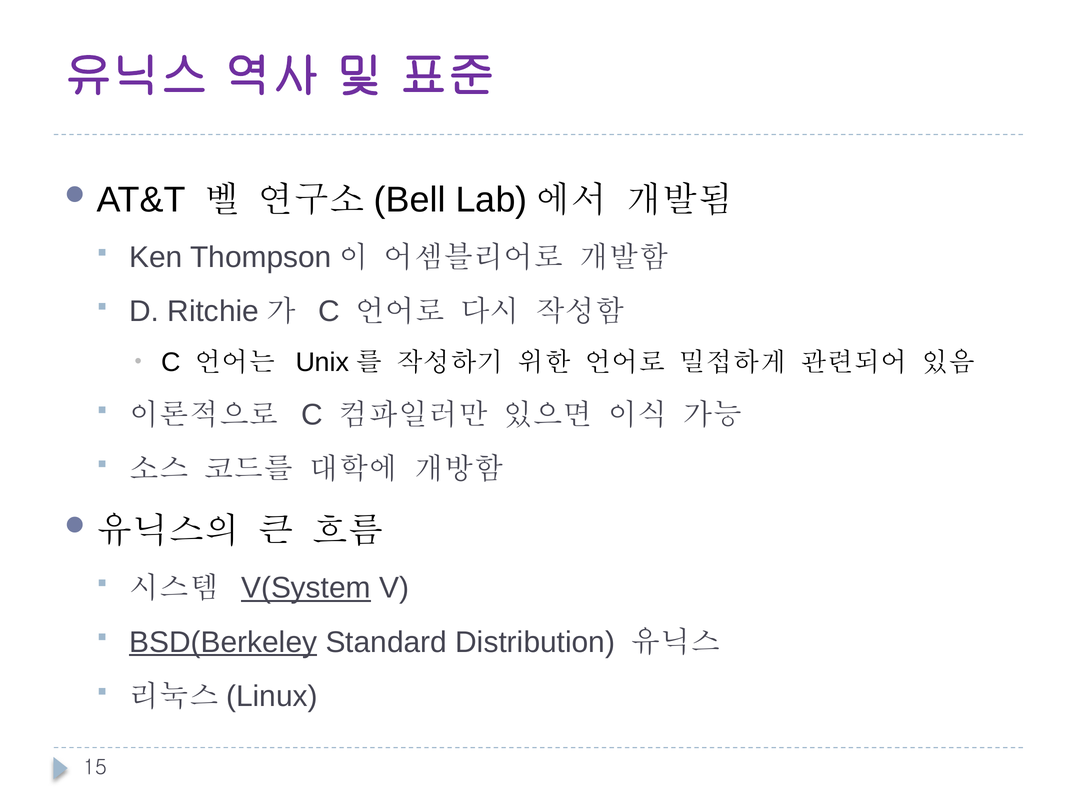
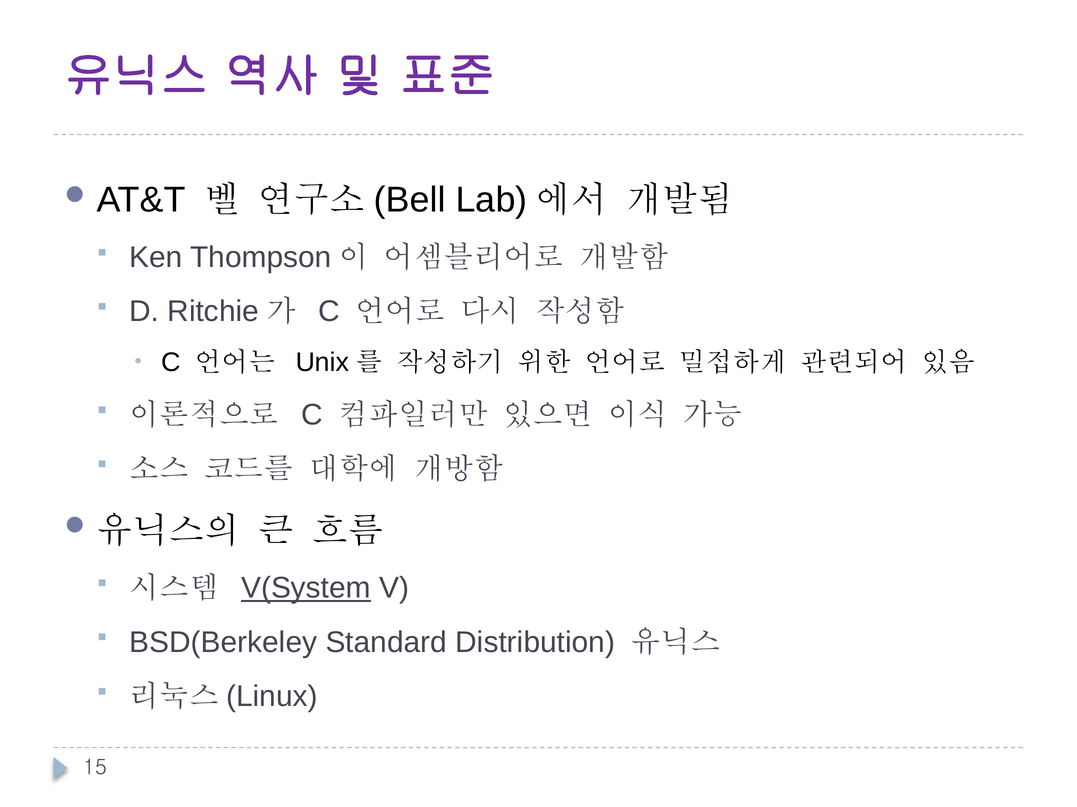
BSD(Berkeley underline: present -> none
